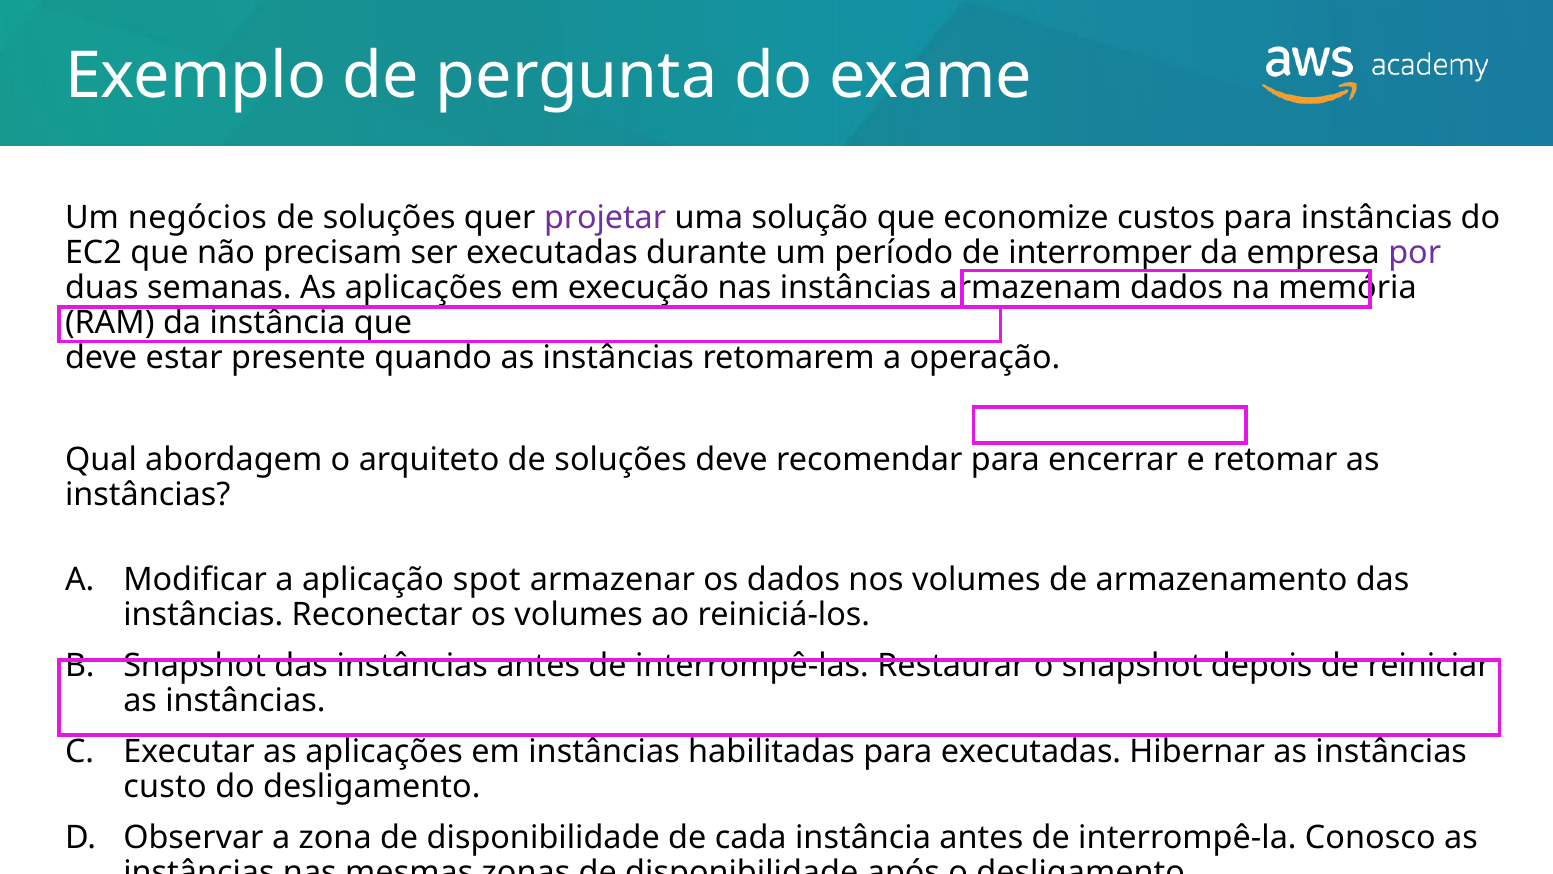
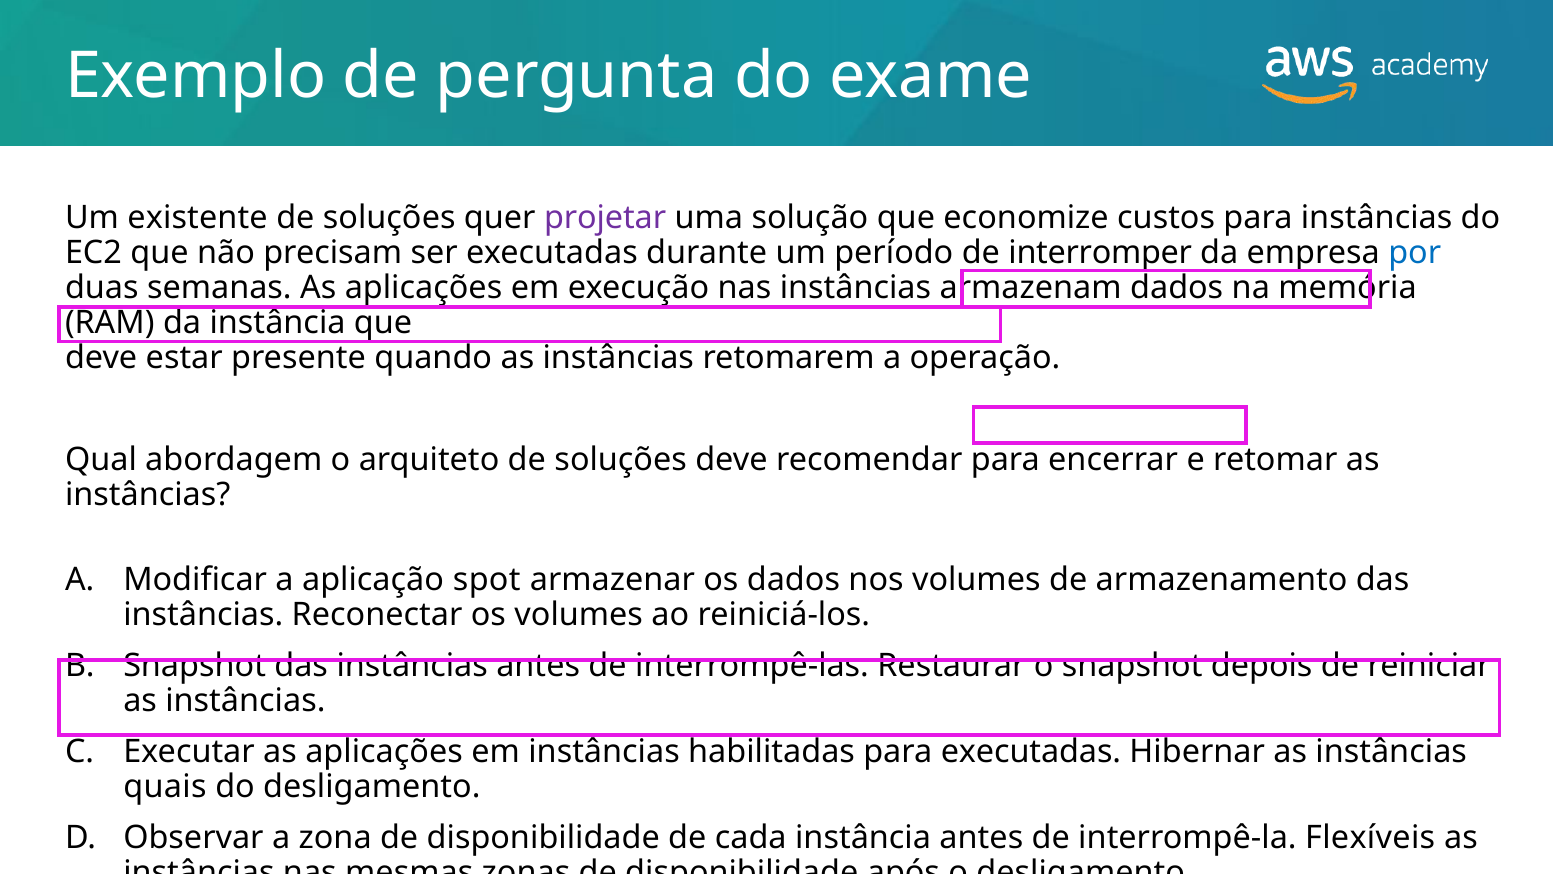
negócios: negócios -> existente
por colour: purple -> blue
custo: custo -> quais
Conosco: Conosco -> Flexíveis
